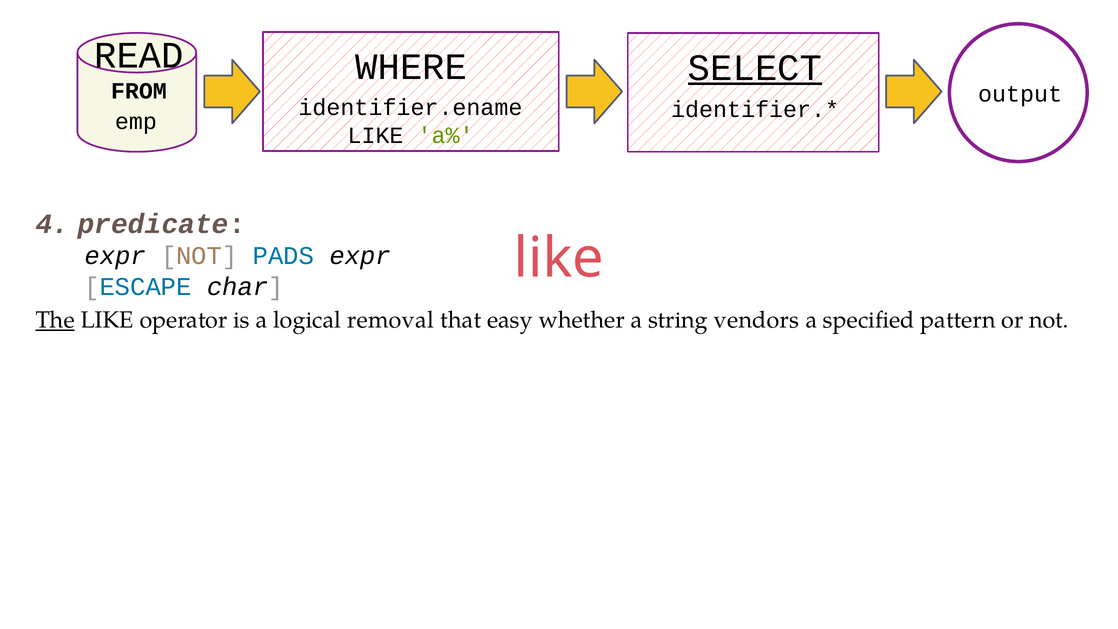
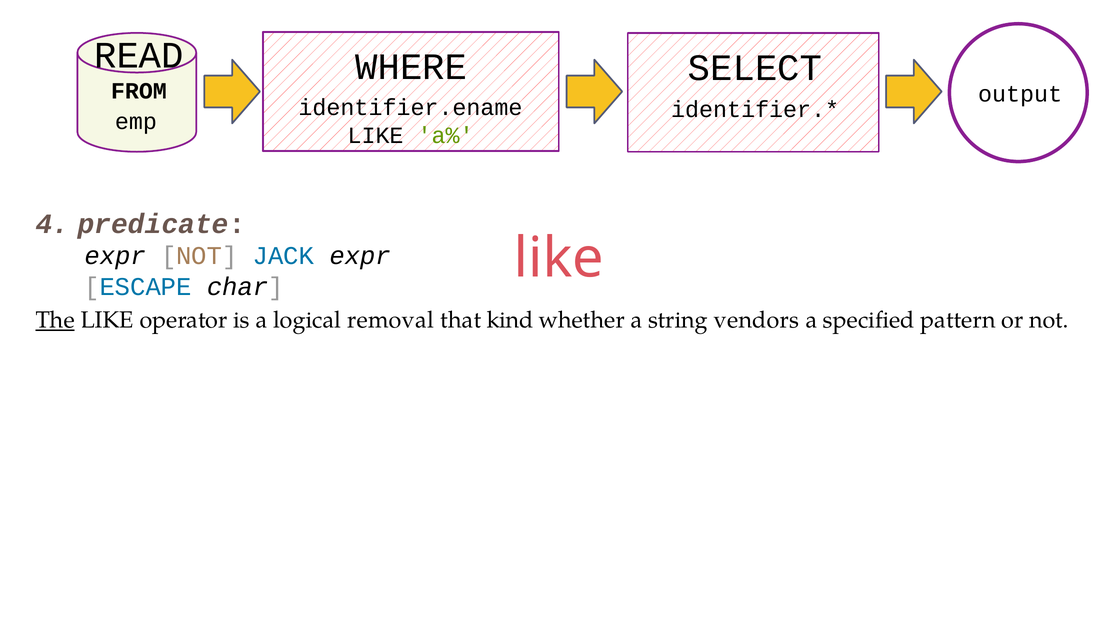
SELECT underline: present -> none
PADS: PADS -> JACK
easy: easy -> kind
